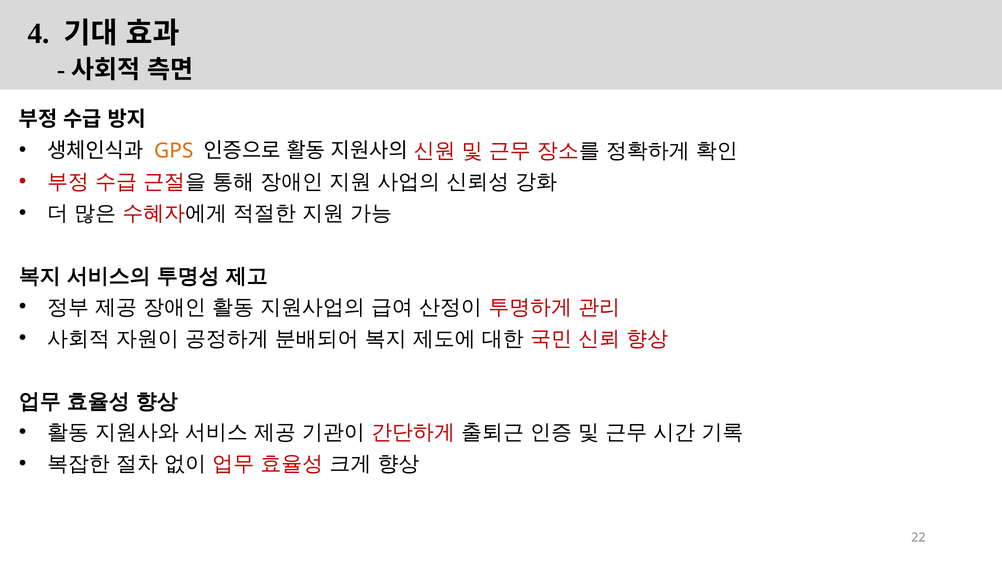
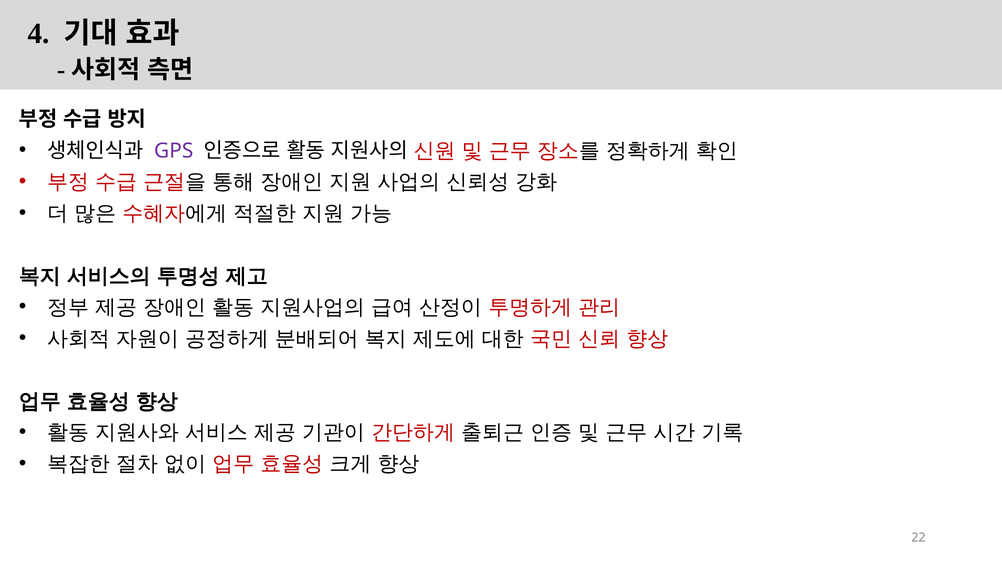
GPS colour: orange -> purple
